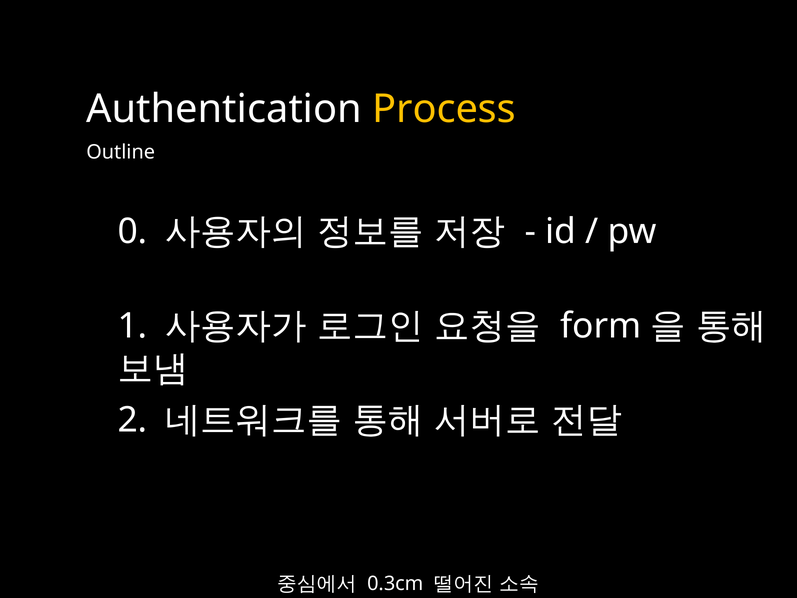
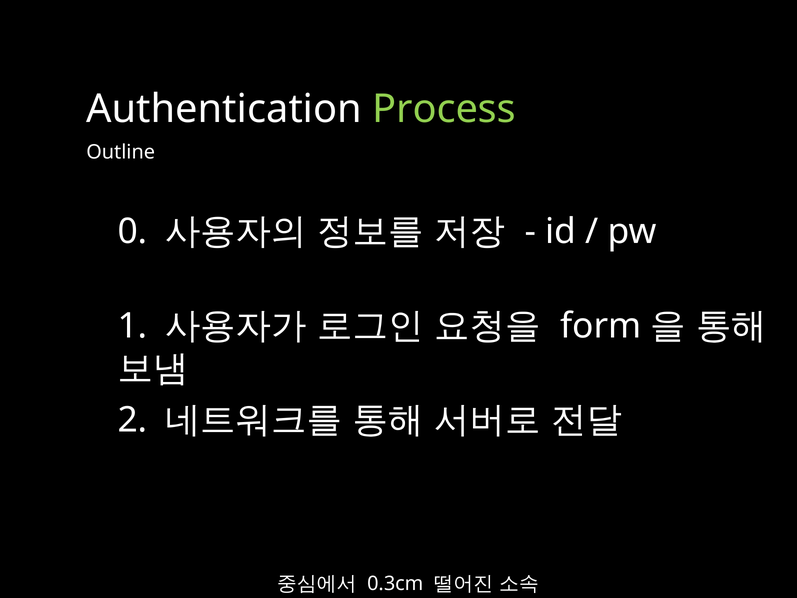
Process colour: yellow -> light green
